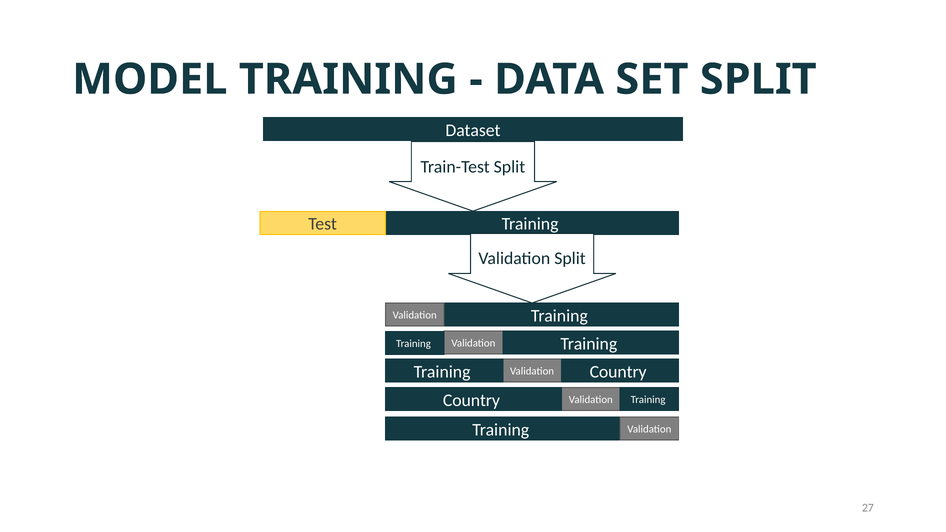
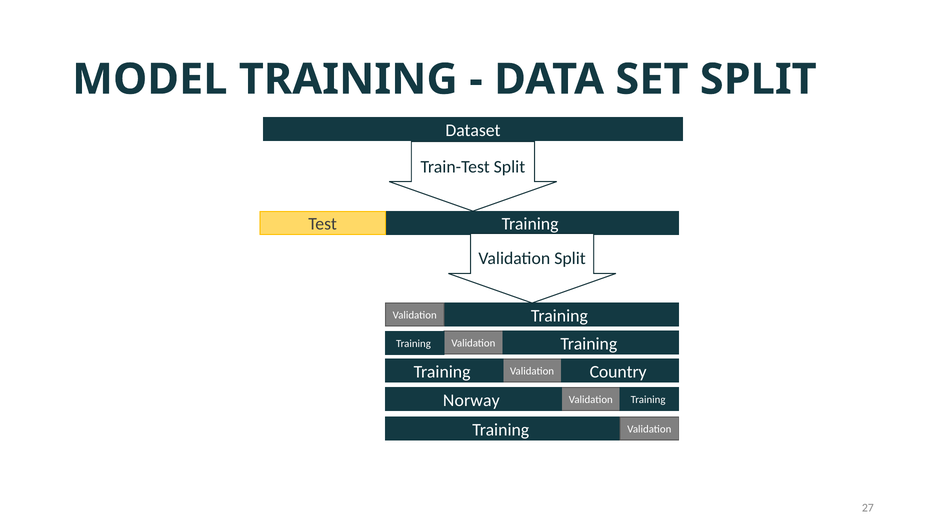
Country at (471, 400): Country -> Norway
